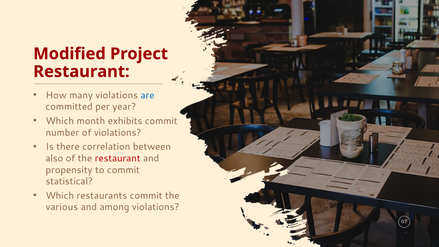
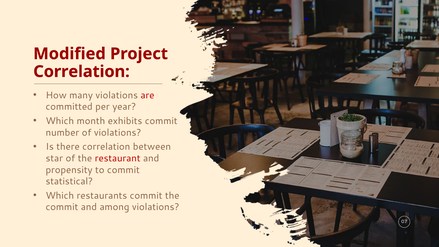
Restaurant at (81, 72): Restaurant -> Correlation
are colour: blue -> red
also: also -> star
various at (62, 207): various -> commit
